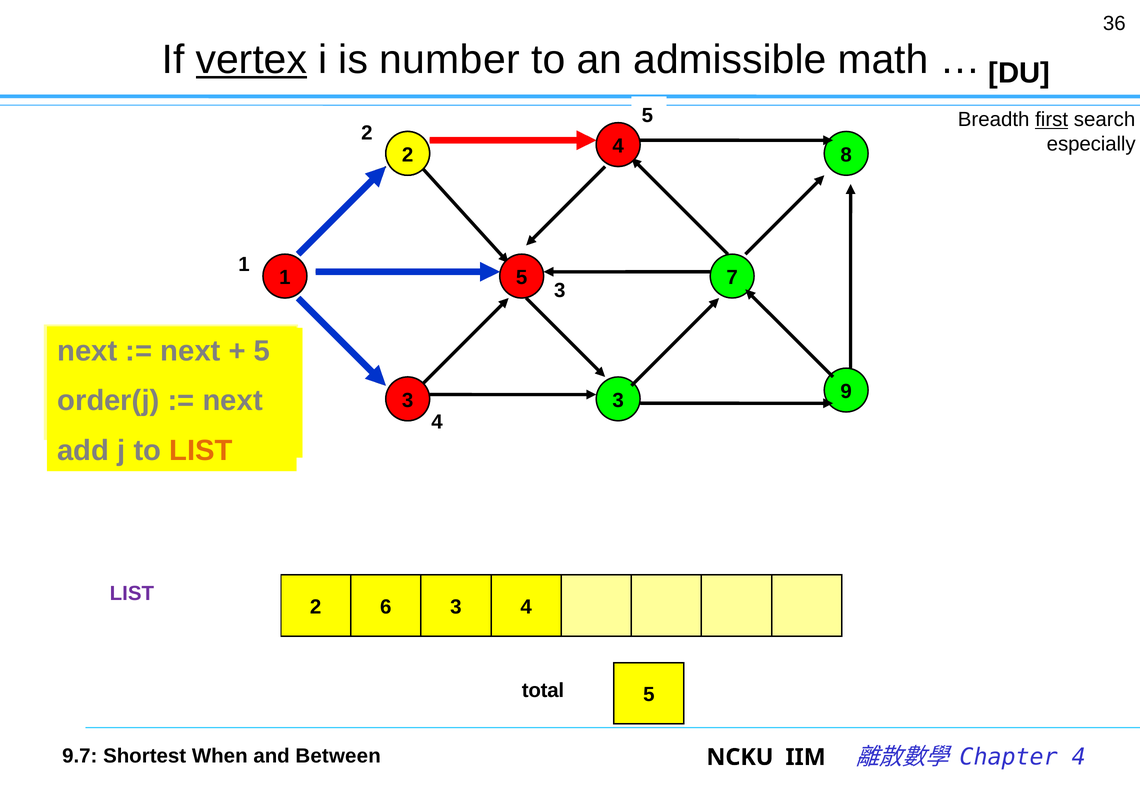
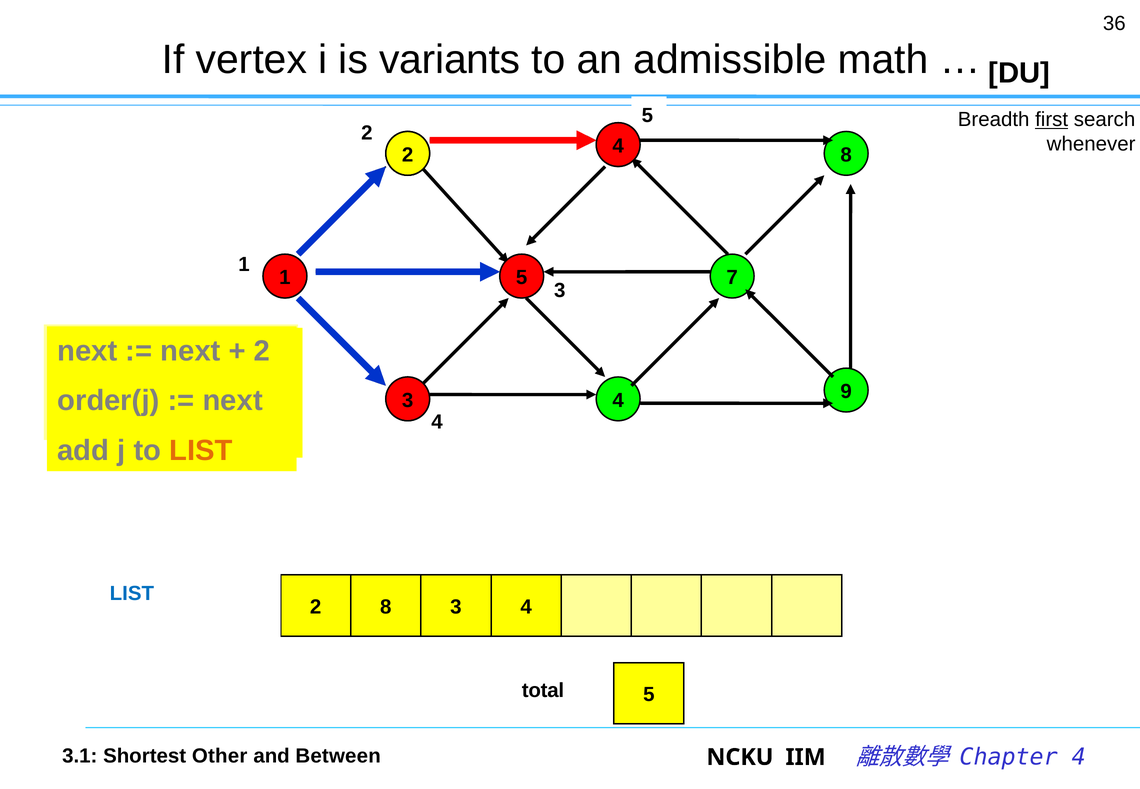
vertex at (251, 60) underline: present -> none
number: number -> variants
especially: especially -> whenever
5 at (262, 351): 5 -> 2
3 at (618, 400): 3 -> 4
LIST at (132, 594) colour: purple -> blue
2 6: 6 -> 8
9.7: 9.7 -> 3.1
When: When -> Other
